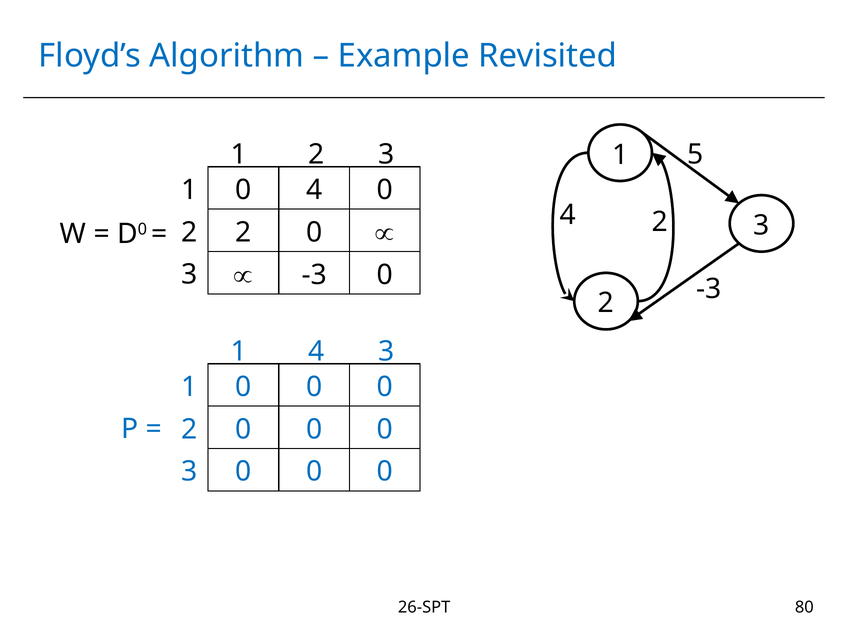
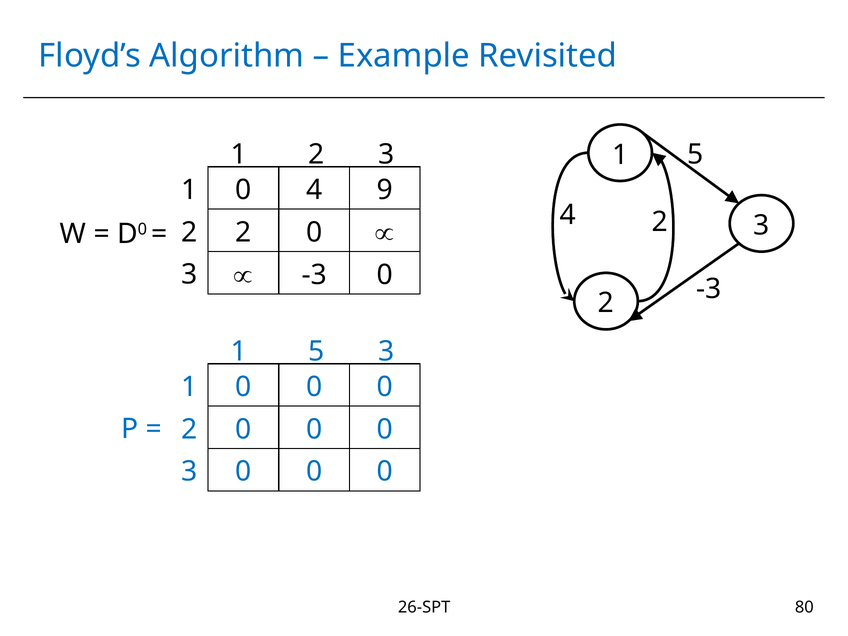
0 at (385, 190): 0 -> 9
1 4: 4 -> 5
